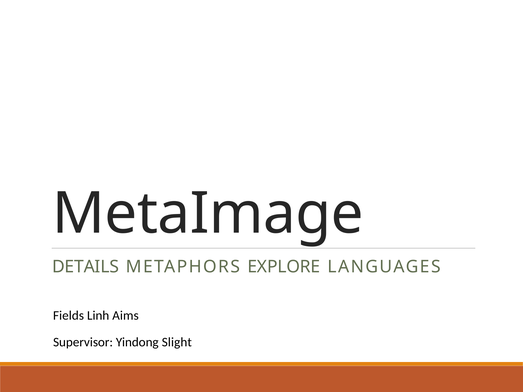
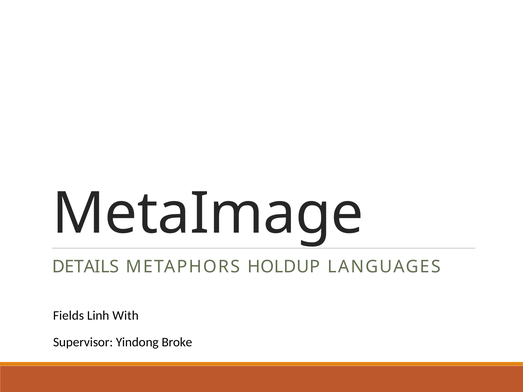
EXPLORE: EXPLORE -> HOLDUP
Aims: Aims -> With
Slight: Slight -> Broke
